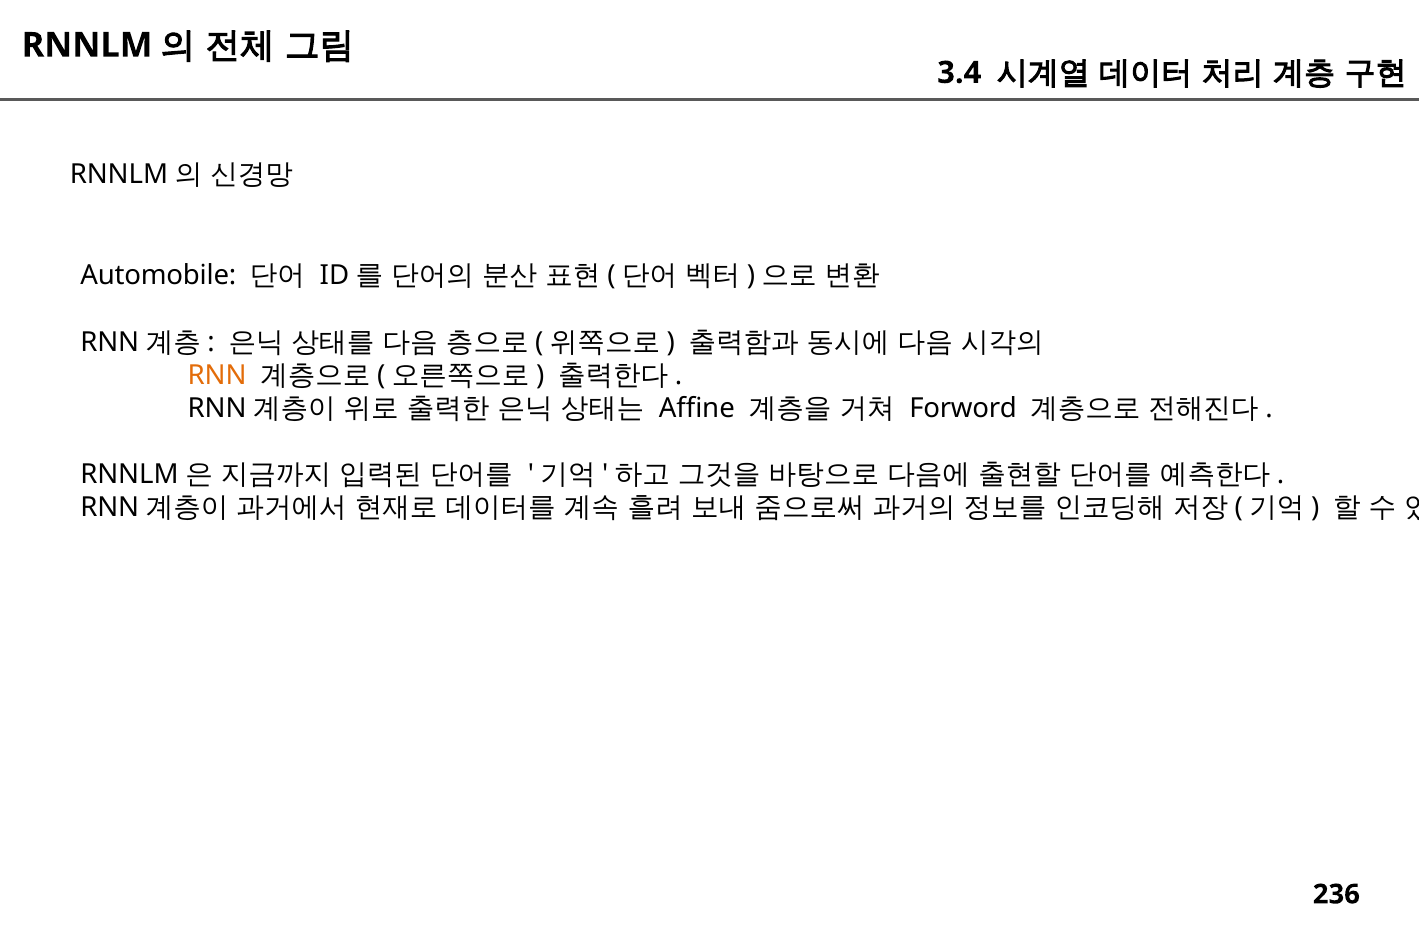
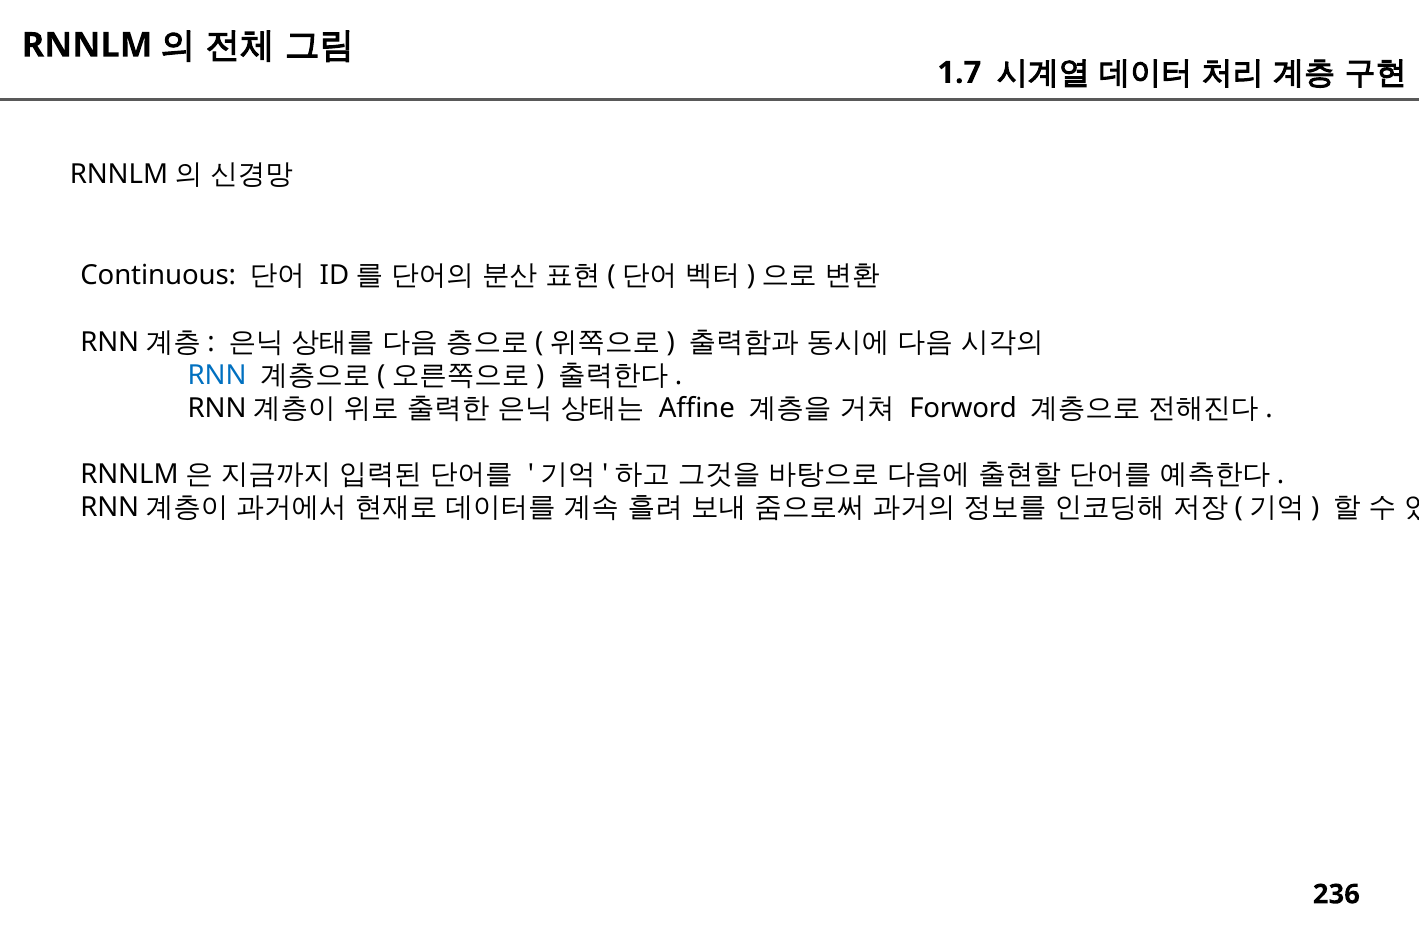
3.4: 3.4 -> 1.7
Automobile: Automobile -> Continuous
RNN colour: orange -> blue
